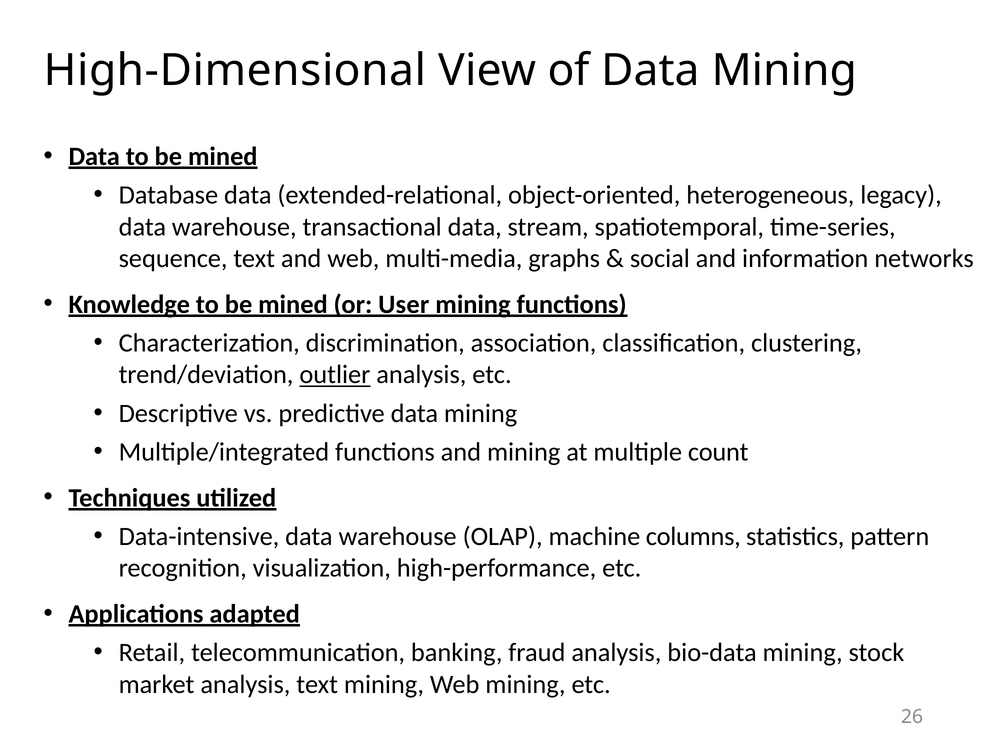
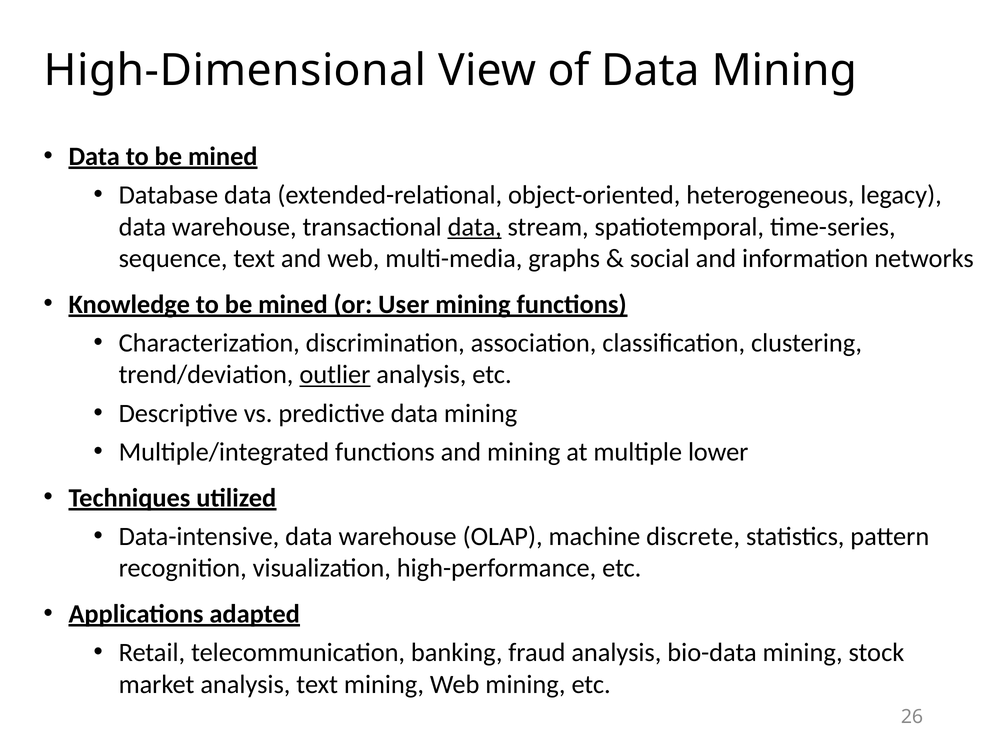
data at (475, 227) underline: none -> present
count: count -> lower
columns: columns -> discrete
